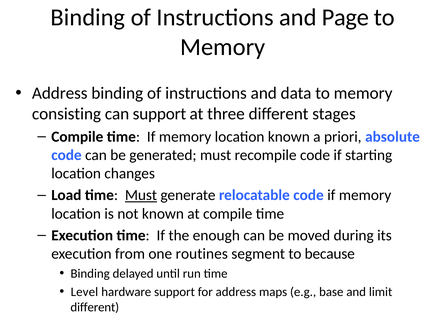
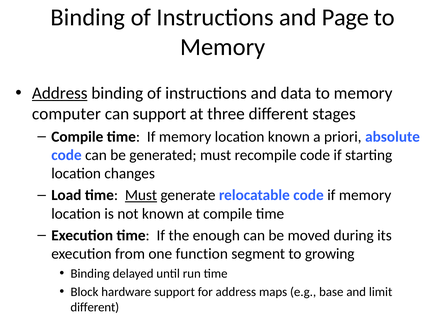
Address at (60, 93) underline: none -> present
consisting: consisting -> computer
routines: routines -> function
because: because -> growing
Level: Level -> Block
